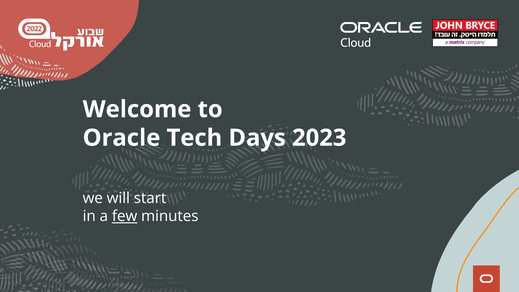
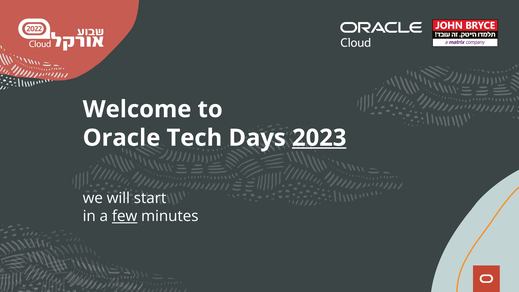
2023 underline: none -> present
